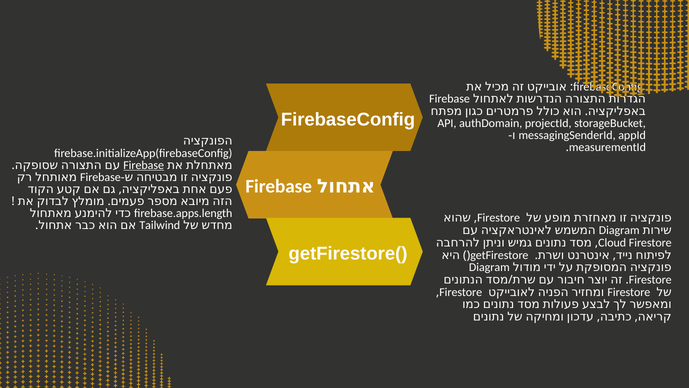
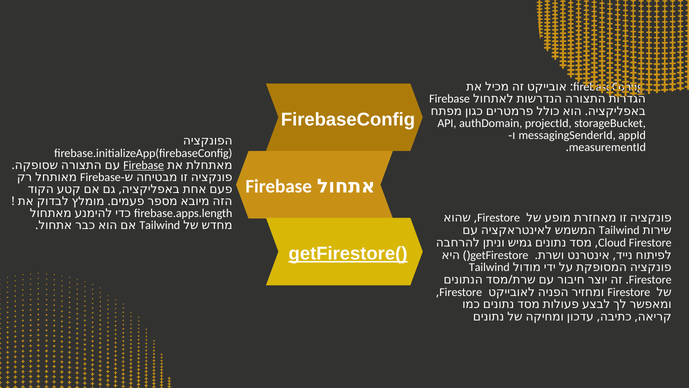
Diagram at (619, 230): Diagram -> Tailwind
getFirestore( underline: none -> present
Diagram at (489, 267): Diagram -> Tailwind
